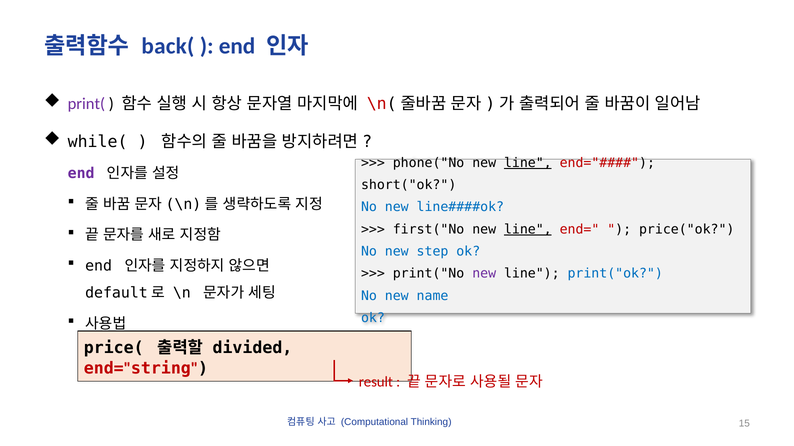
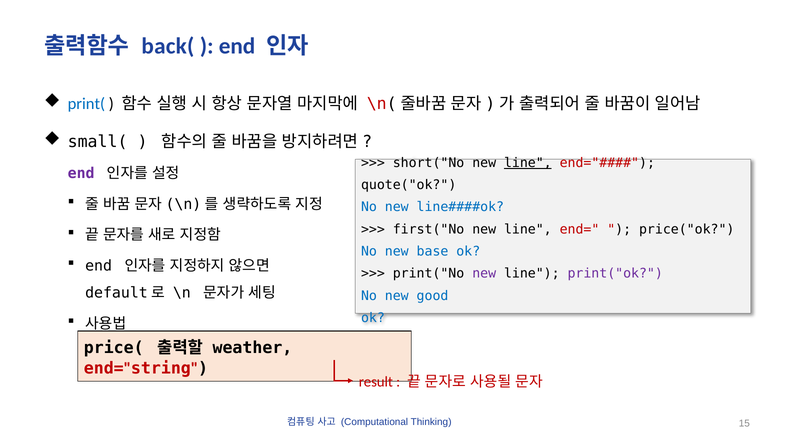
print( colour: purple -> blue
while(: while( -> small(
phone("No: phone("No -> short("No
short("ok: short("ok -> quote("ok
line at (528, 230) underline: present -> none
step: step -> base
print("ok colour: blue -> purple
name: name -> good
divided: divided -> weather
